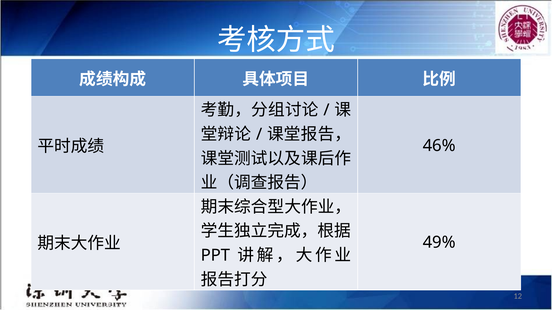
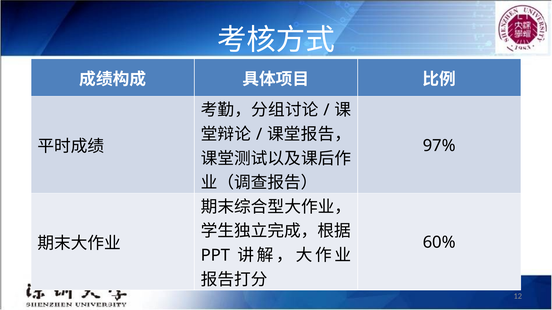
46%: 46% -> 97%
49%: 49% -> 60%
